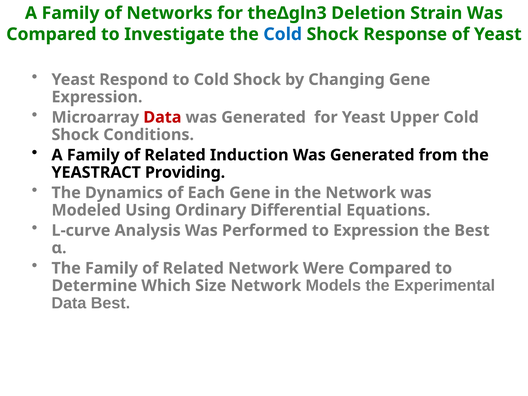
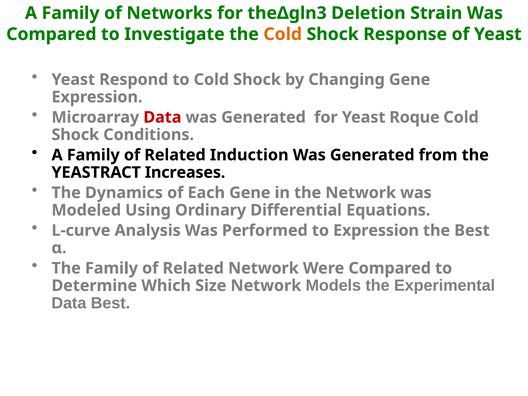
Cold at (283, 34) colour: blue -> orange
Upper: Upper -> Roque
Providing: Providing -> Increases
